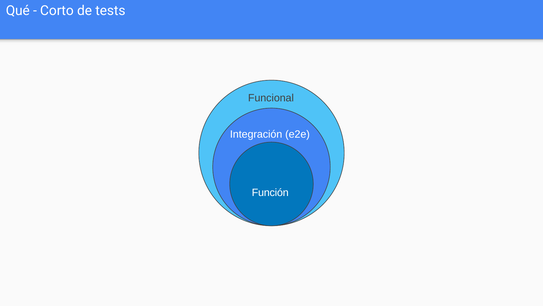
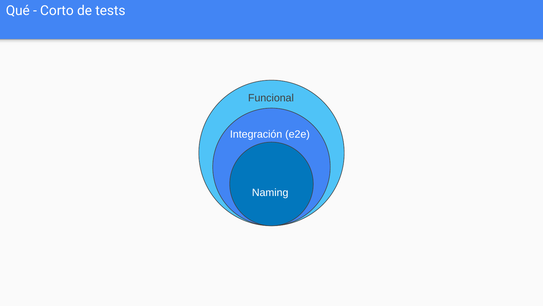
Función: Función -> Naming
